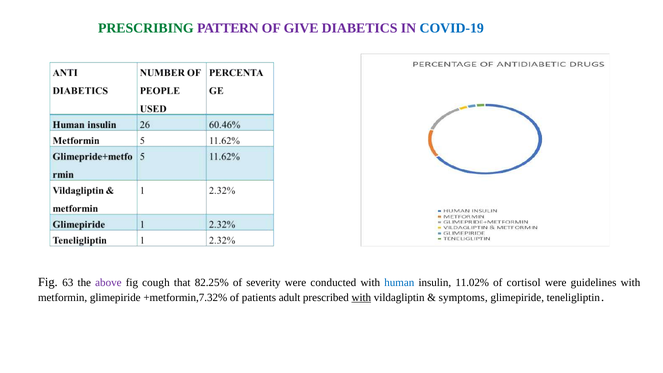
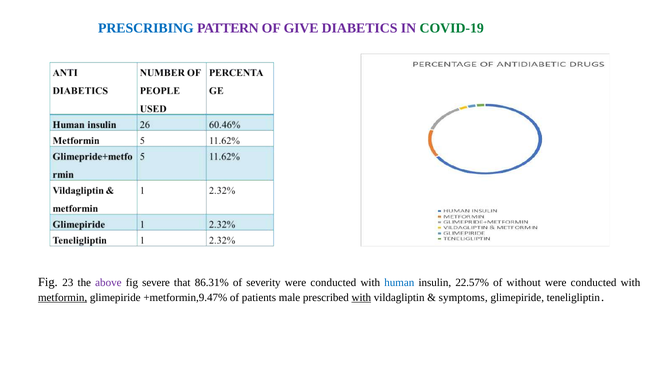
PRESCRIBING colour: green -> blue
COVID-19 colour: blue -> green
63: 63 -> 23
cough: cough -> severe
82.25%: 82.25% -> 86.31%
11.02%: 11.02% -> 22.57%
cortisol: cortisol -> without
guidelines at (594, 283): guidelines -> conducted
metformin underline: none -> present
+metformin,7.32%: +metformin,7.32% -> +metformin,9.47%
adult: adult -> male
